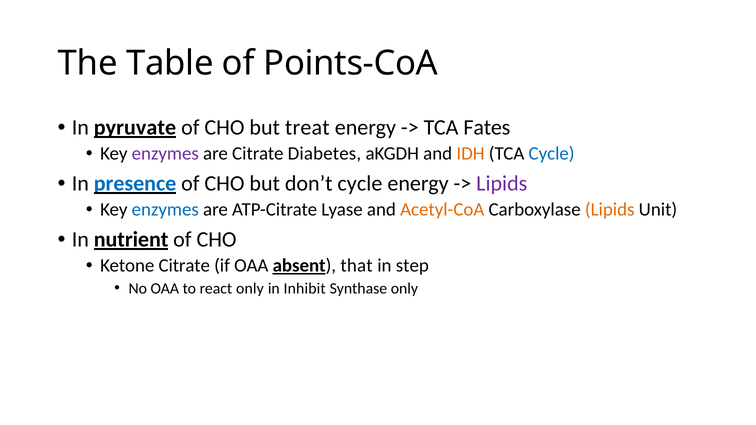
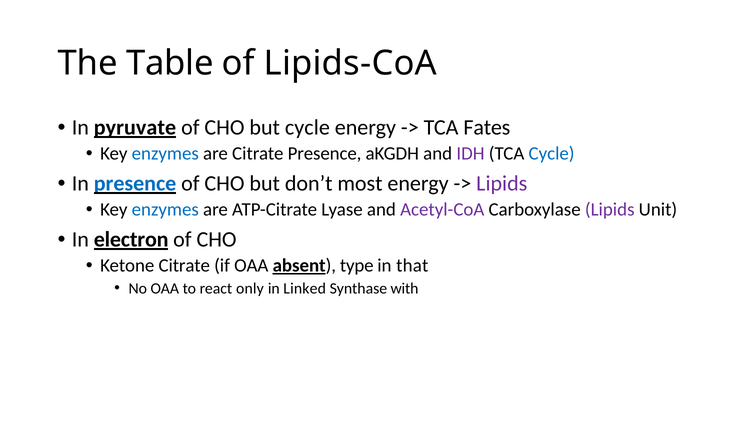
Points-CoA: Points-CoA -> Lipids-CoA
but treat: treat -> cycle
enzymes at (165, 154) colour: purple -> blue
Citrate Diabetes: Diabetes -> Presence
IDH colour: orange -> purple
don’t cycle: cycle -> most
Acetyl-CoA colour: orange -> purple
Lipids at (610, 210) colour: orange -> purple
nutrient: nutrient -> electron
that: that -> type
step: step -> that
Inhibit: Inhibit -> Linked
Synthase only: only -> with
